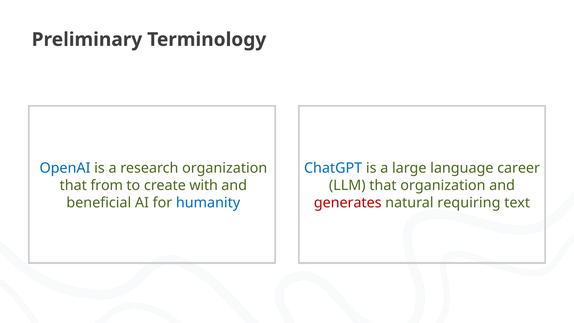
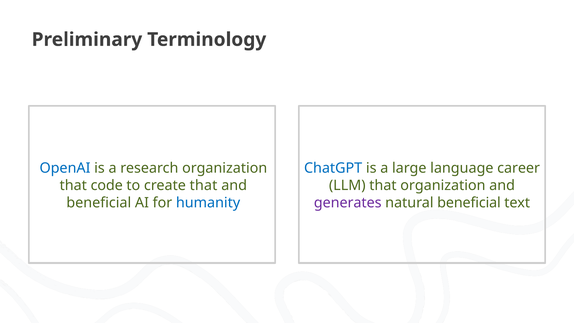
from: from -> code
create with: with -> that
generates colour: red -> purple
natural requiring: requiring -> beneficial
